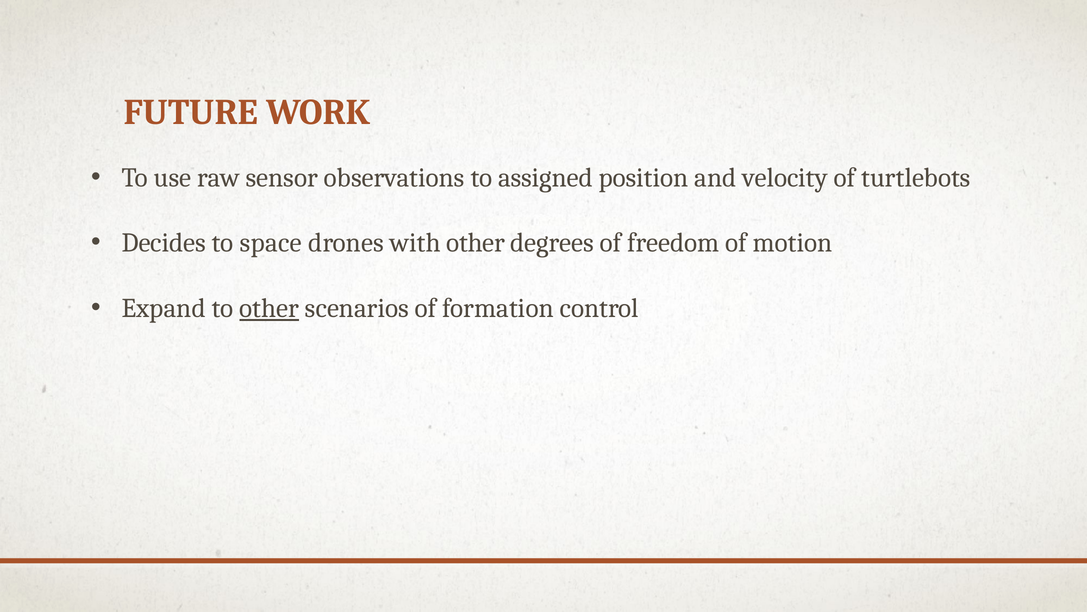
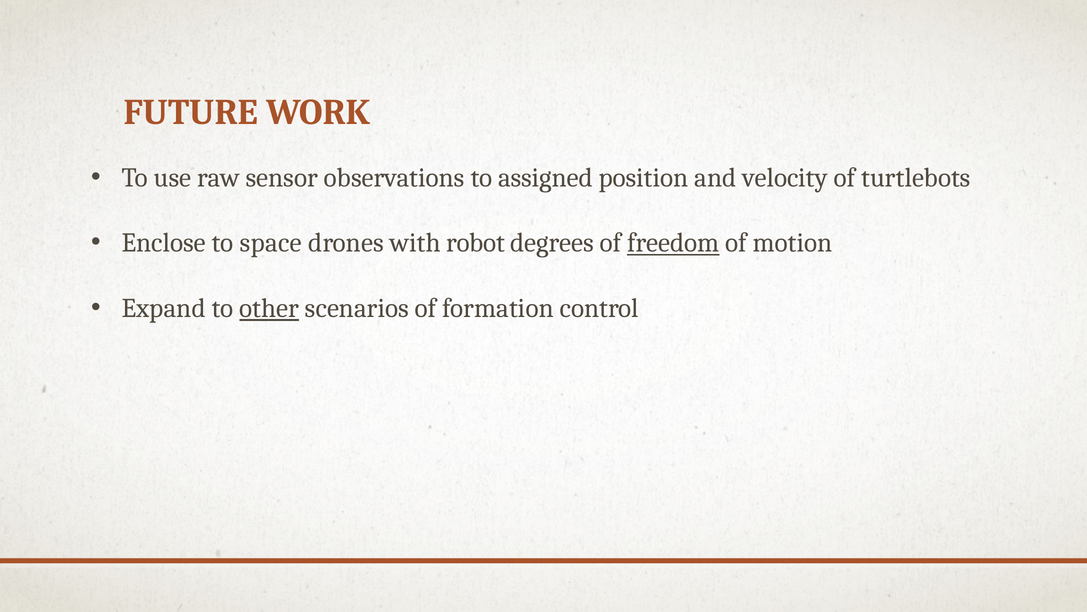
Decides: Decides -> Enclose
with other: other -> robot
freedom underline: none -> present
